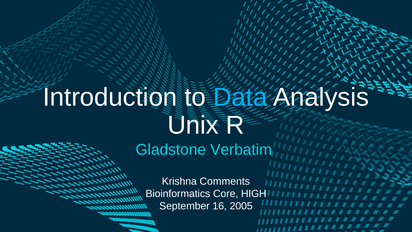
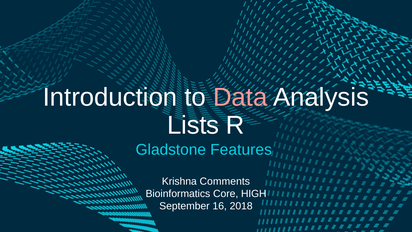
Data colour: light blue -> pink
Unix: Unix -> Lists
Verbatim: Verbatim -> Features
2005: 2005 -> 2018
